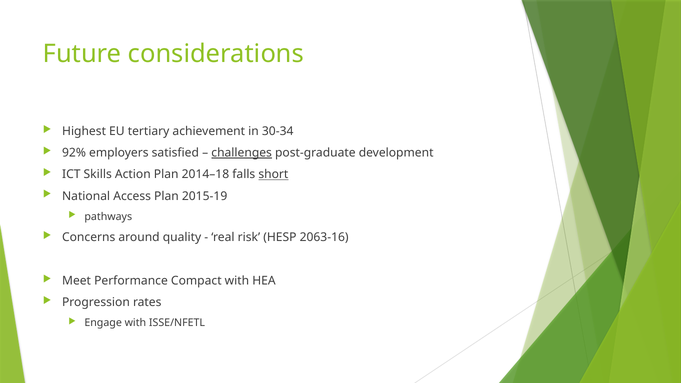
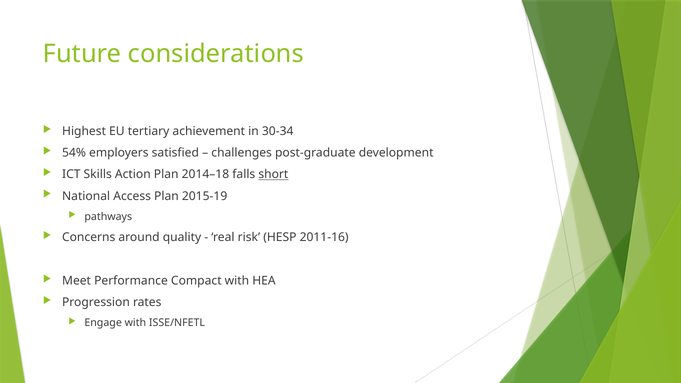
92%: 92% -> 54%
challenges underline: present -> none
2063-16: 2063-16 -> 2011-16
